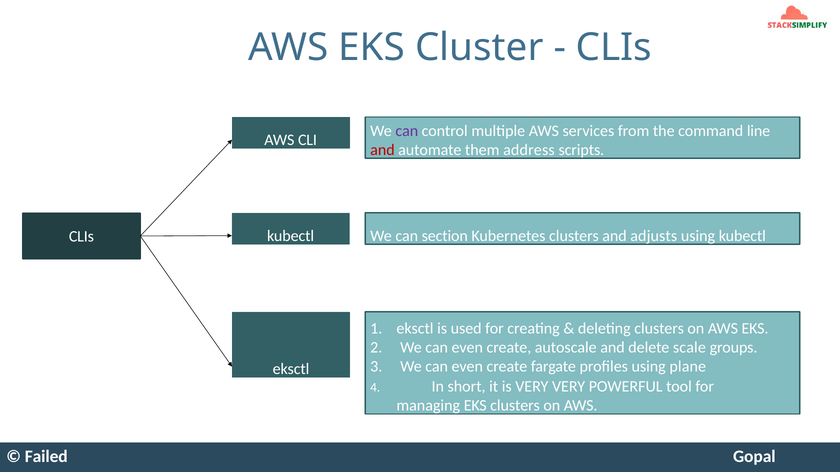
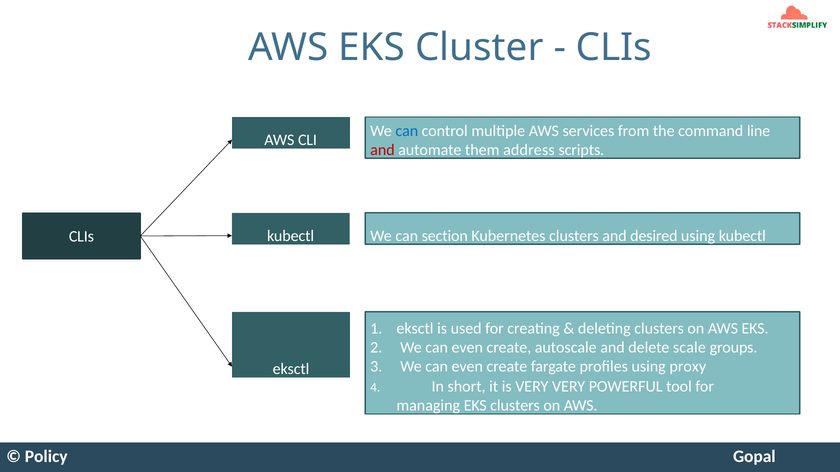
can at (407, 131) colour: purple -> blue
adjusts: adjusts -> desired
plane: plane -> proxy
Failed: Failed -> Policy
